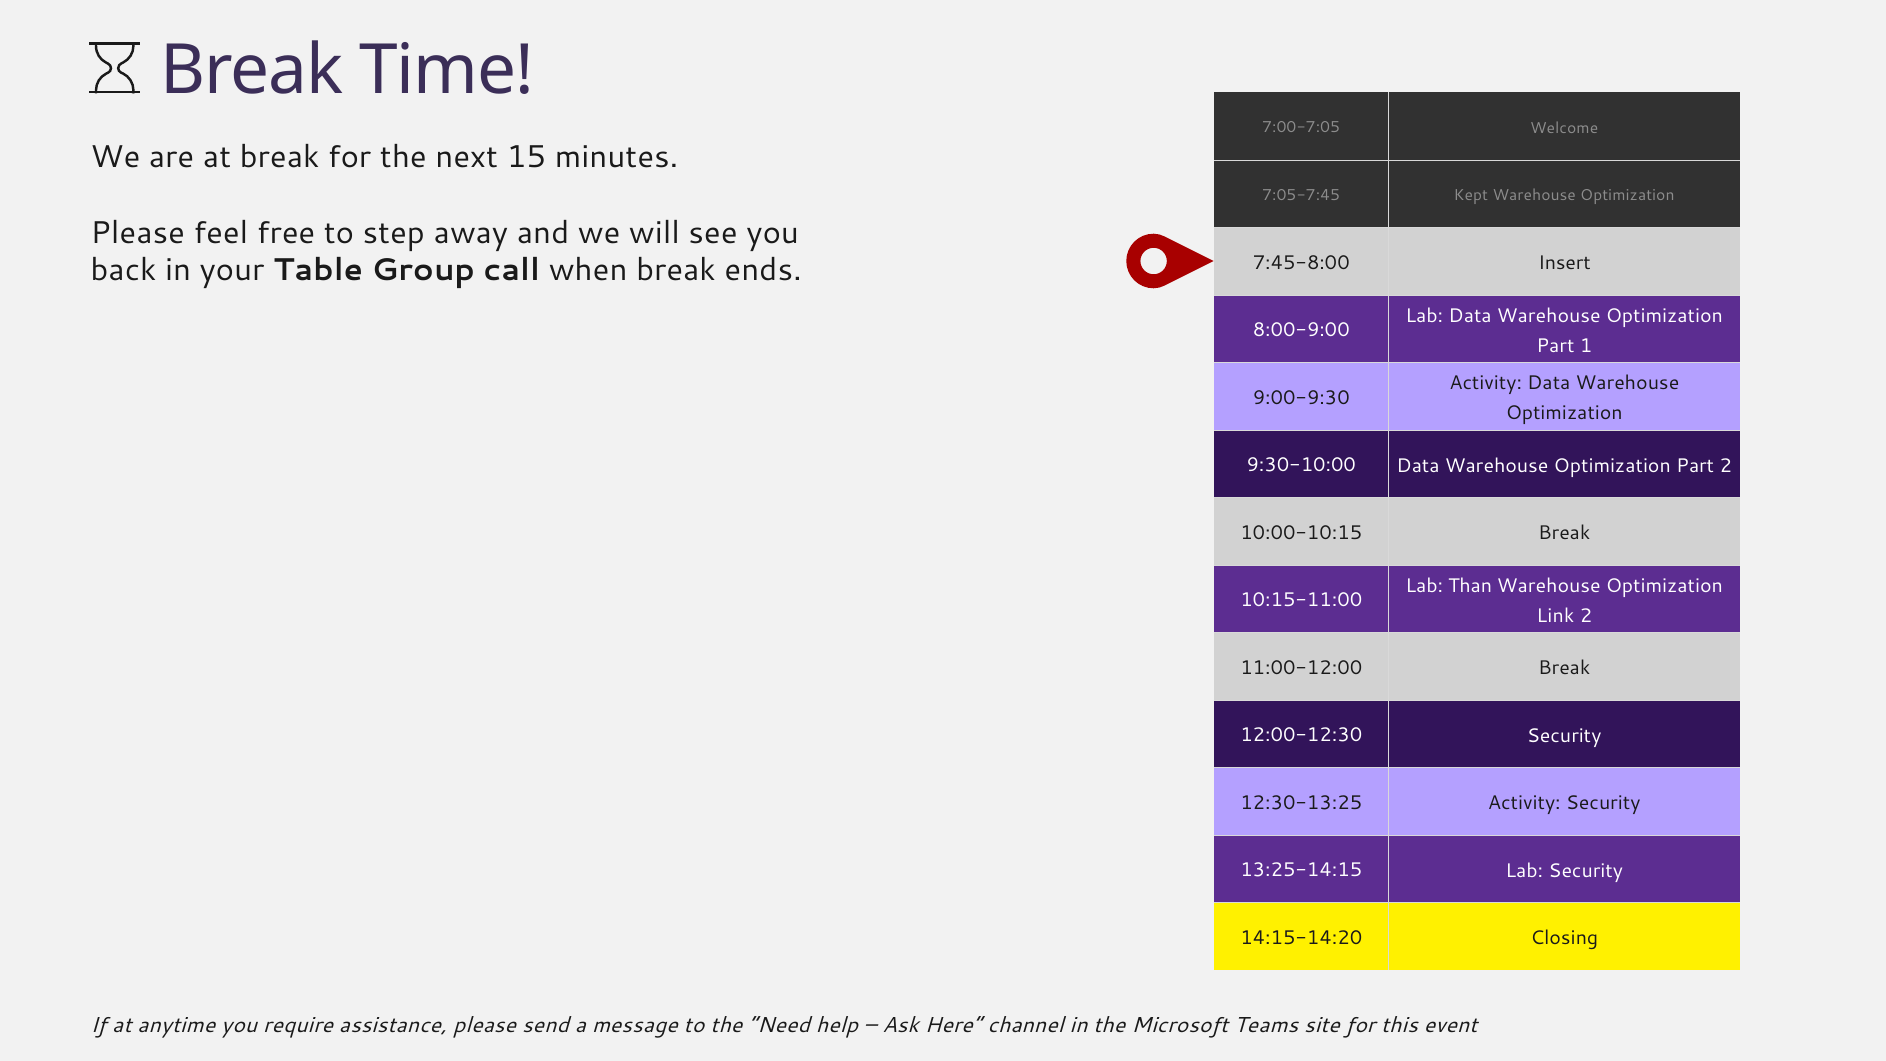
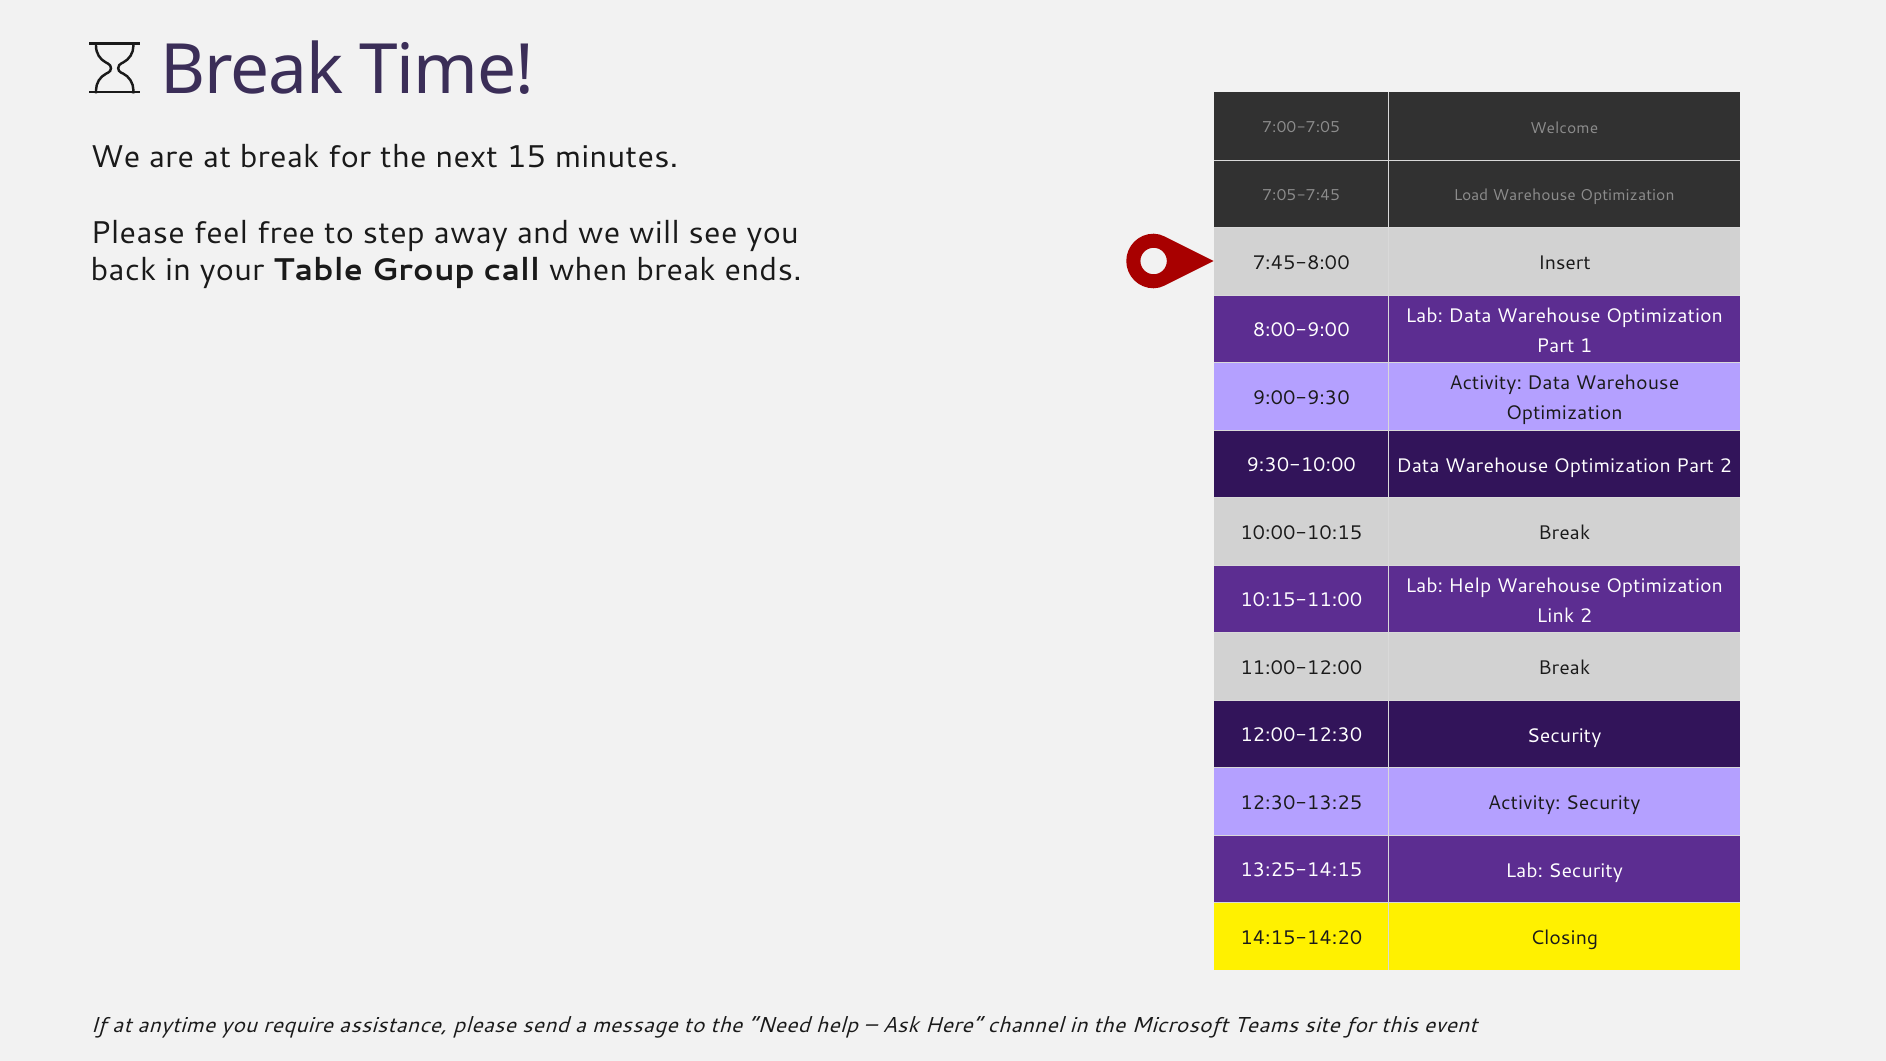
Kept: Kept -> Load
Lab Than: Than -> Help
